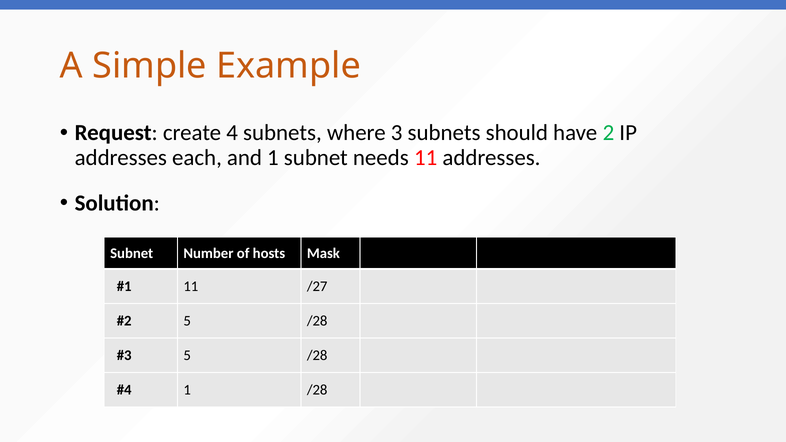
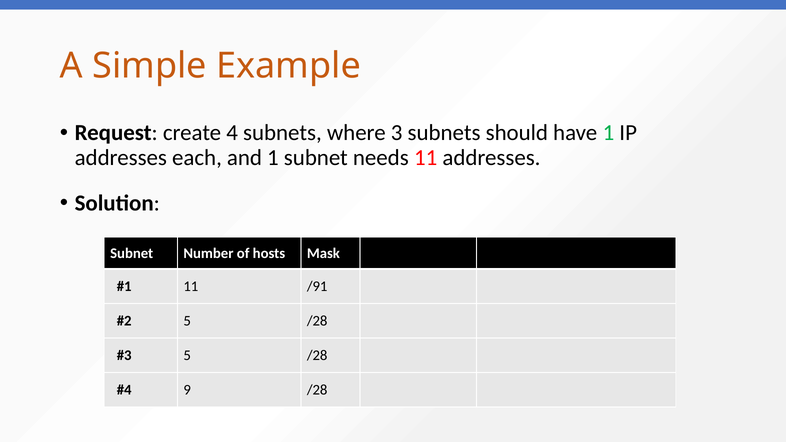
have 2: 2 -> 1
/27: /27 -> /91
1 at (187, 390): 1 -> 9
